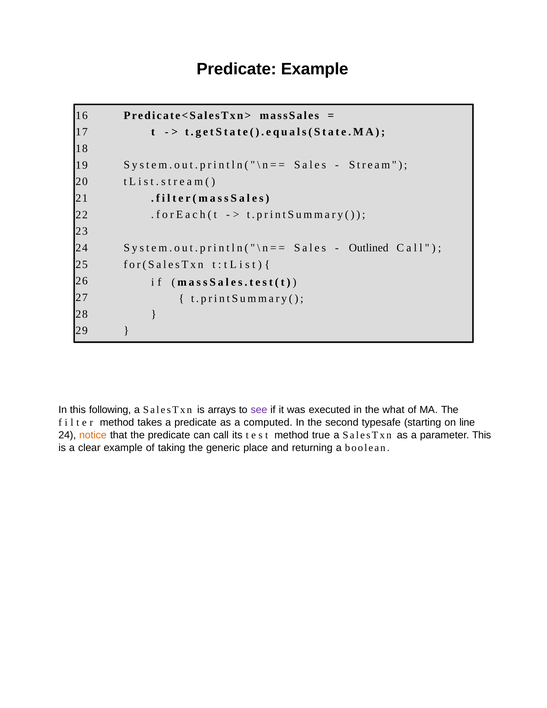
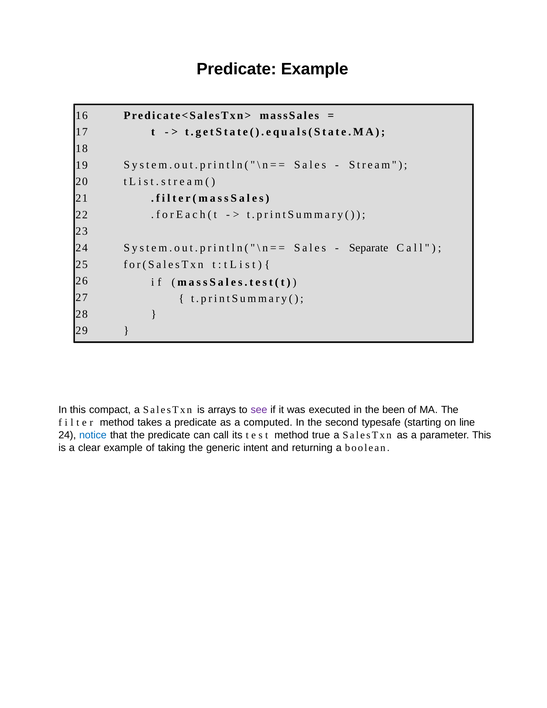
Outlined: Outlined -> Separate
following: following -> compact
what: what -> been
notice colour: orange -> blue
place: place -> intent
